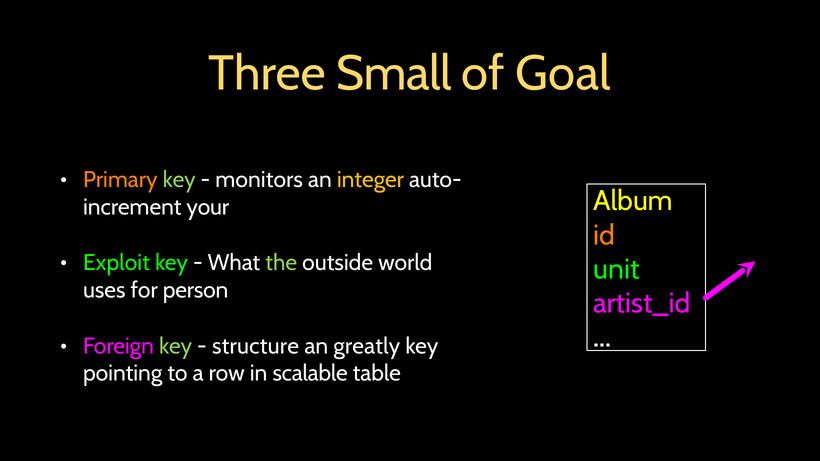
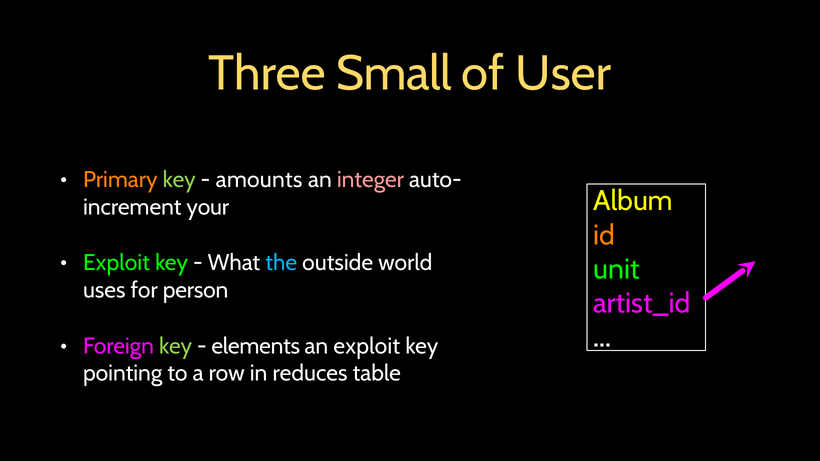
Goal: Goal -> User
monitors: monitors -> amounts
integer colour: yellow -> pink
the colour: light green -> light blue
structure: structure -> elements
an greatly: greatly -> exploit
scalable: scalable -> reduces
